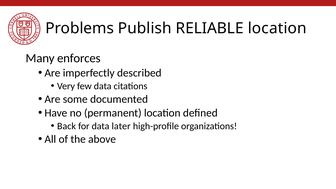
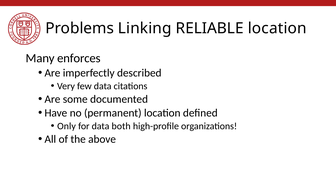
Publish: Publish -> Linking
Back: Back -> Only
later: later -> both
